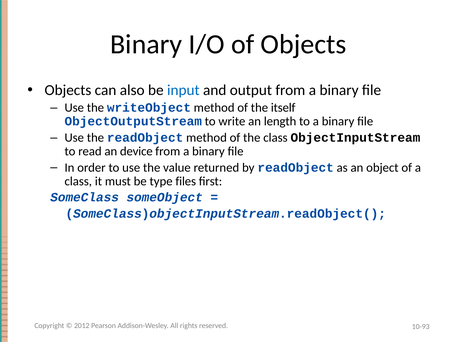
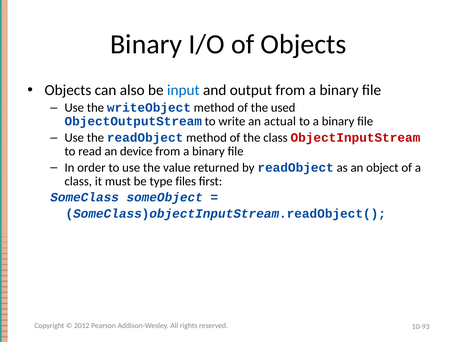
itself: itself -> used
length: length -> actual
ObjectInputStream colour: black -> red
